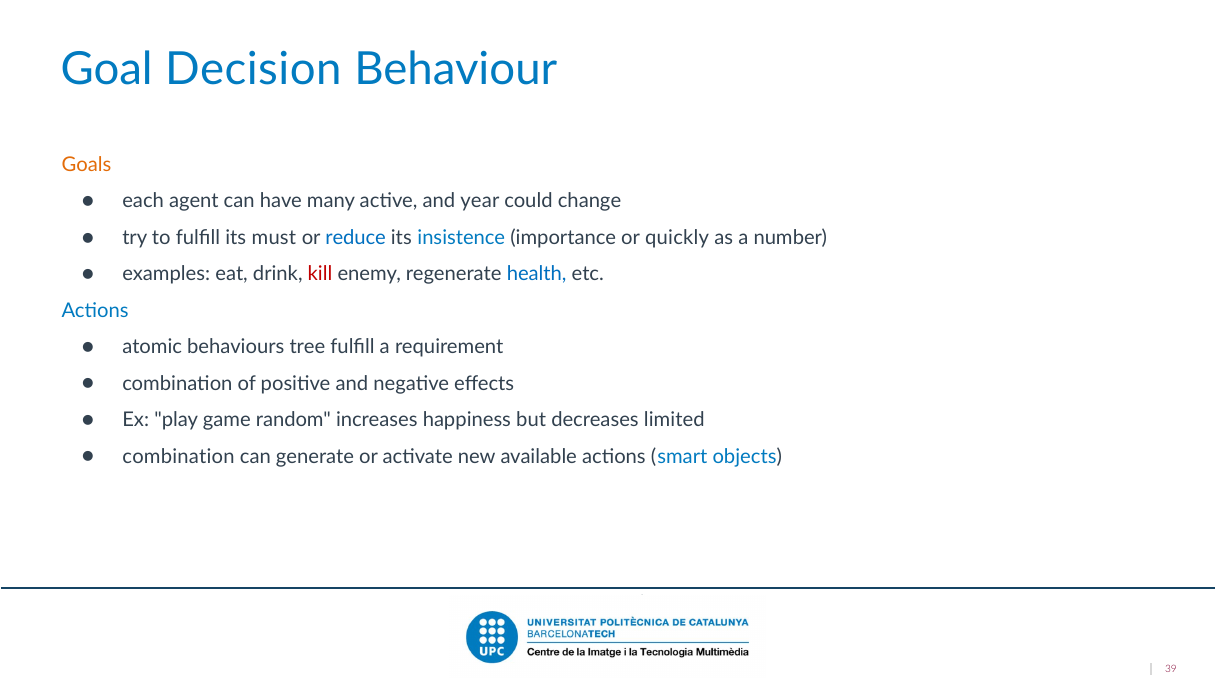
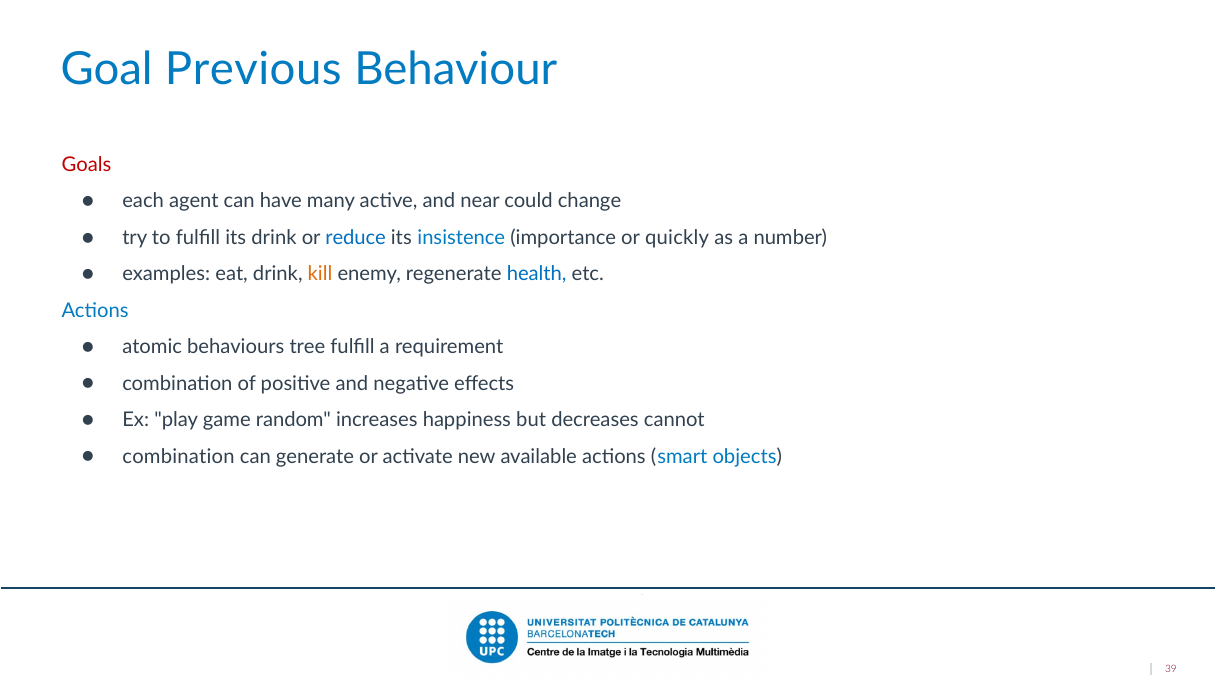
Decision: Decision -> Previous
Goals colour: orange -> red
year: year -> near
its must: must -> drink
kill colour: red -> orange
limited: limited -> cannot
